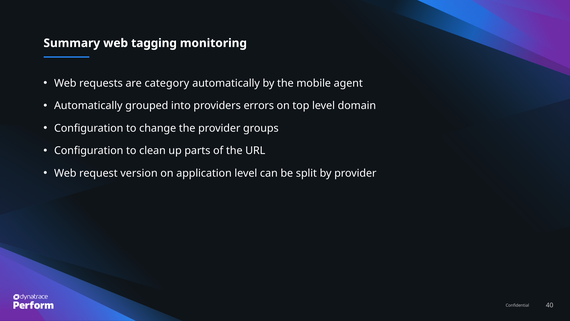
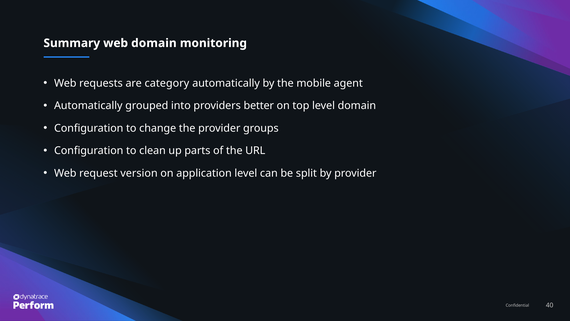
web tagging: tagging -> domain
errors: errors -> better
